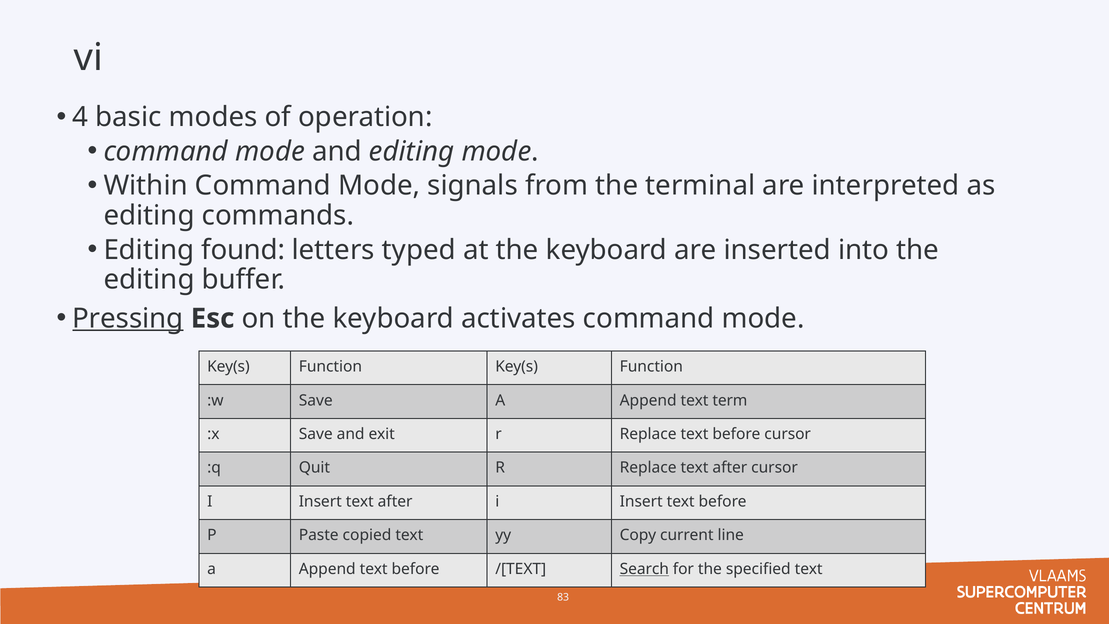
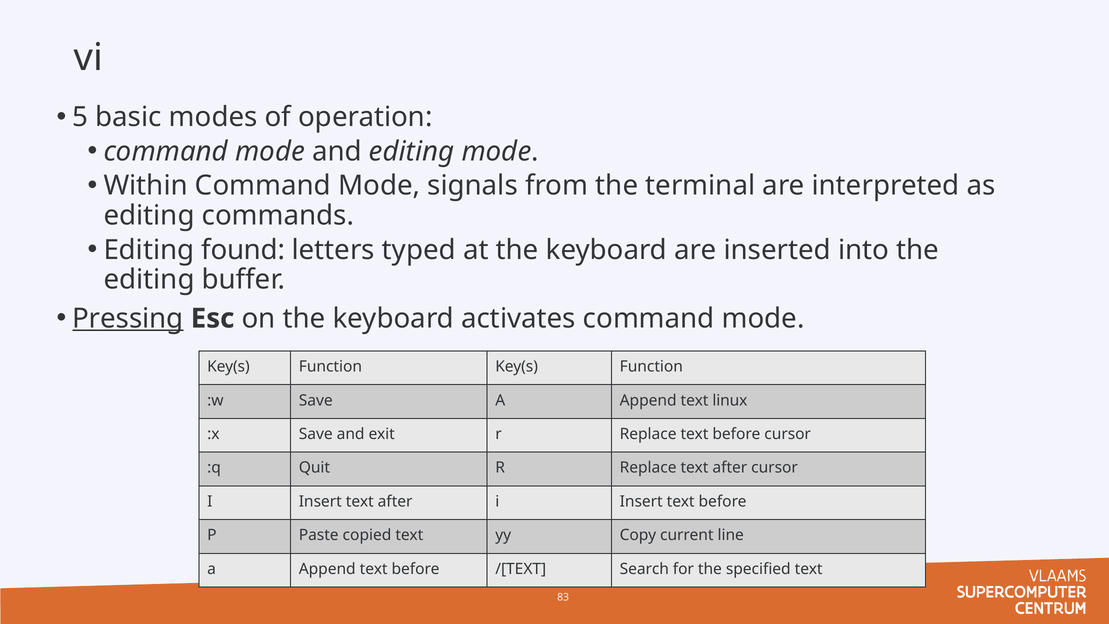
4: 4 -> 5
term: term -> linux
Search underline: present -> none
